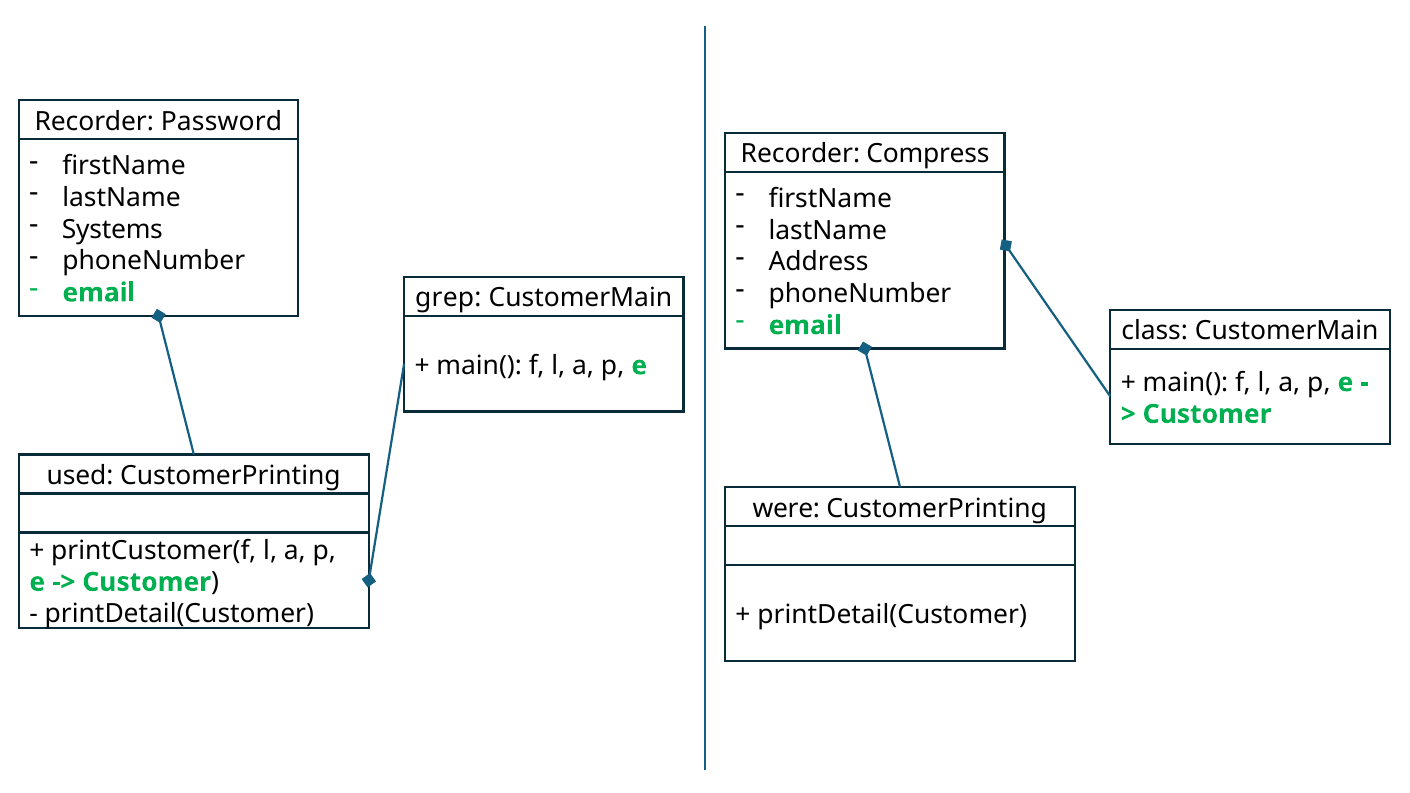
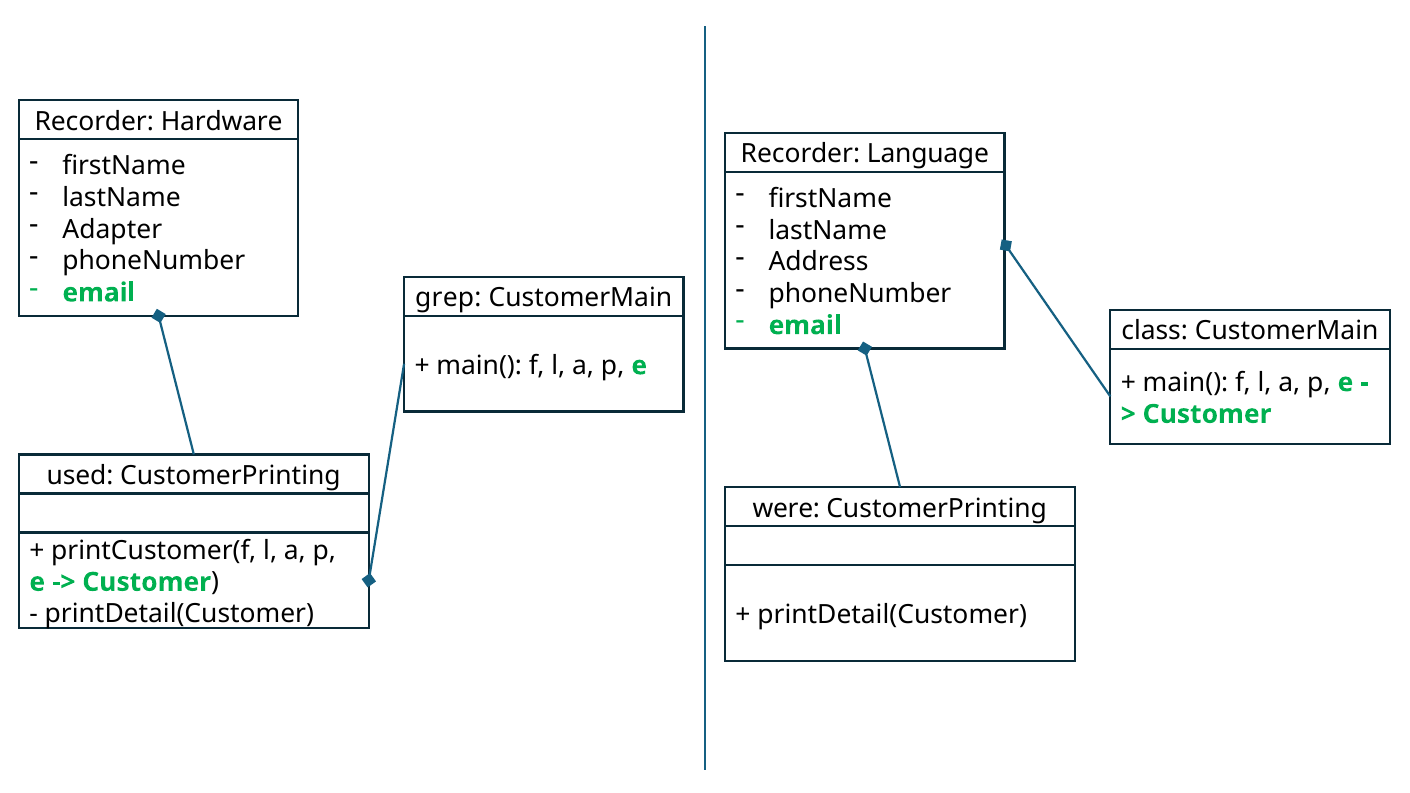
Password: Password -> Hardware
Compress: Compress -> Language
Systems: Systems -> Adapter
